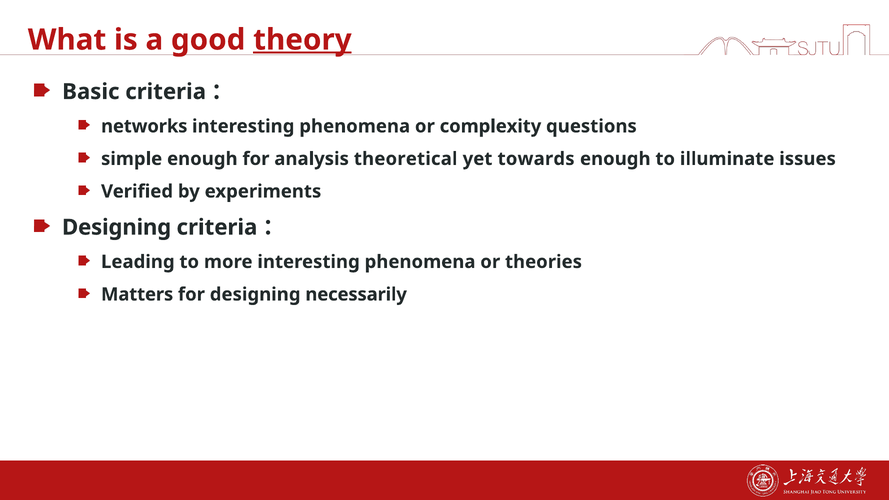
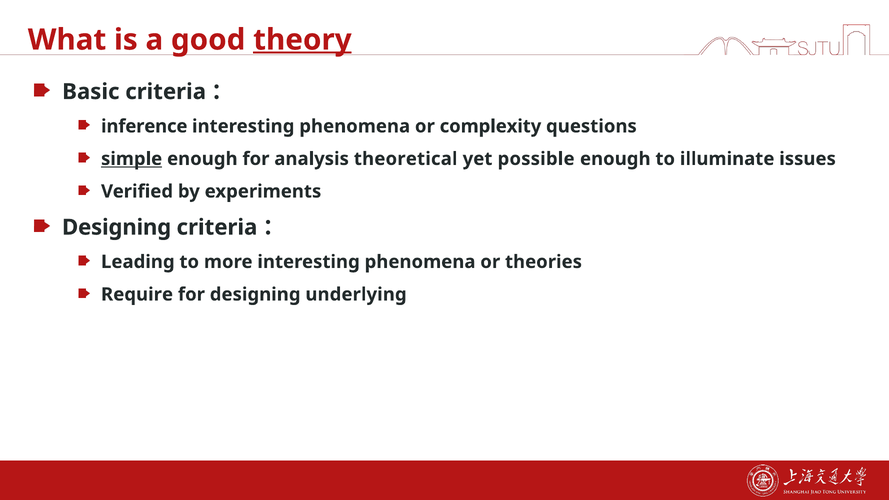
networks: networks -> inference
simple underline: none -> present
towards: towards -> possible
Matters: Matters -> Require
necessarily: necessarily -> underlying
